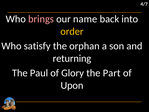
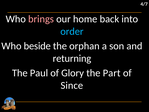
name: name -> home
order colour: yellow -> light blue
satisfy: satisfy -> beside
Upon: Upon -> Since
